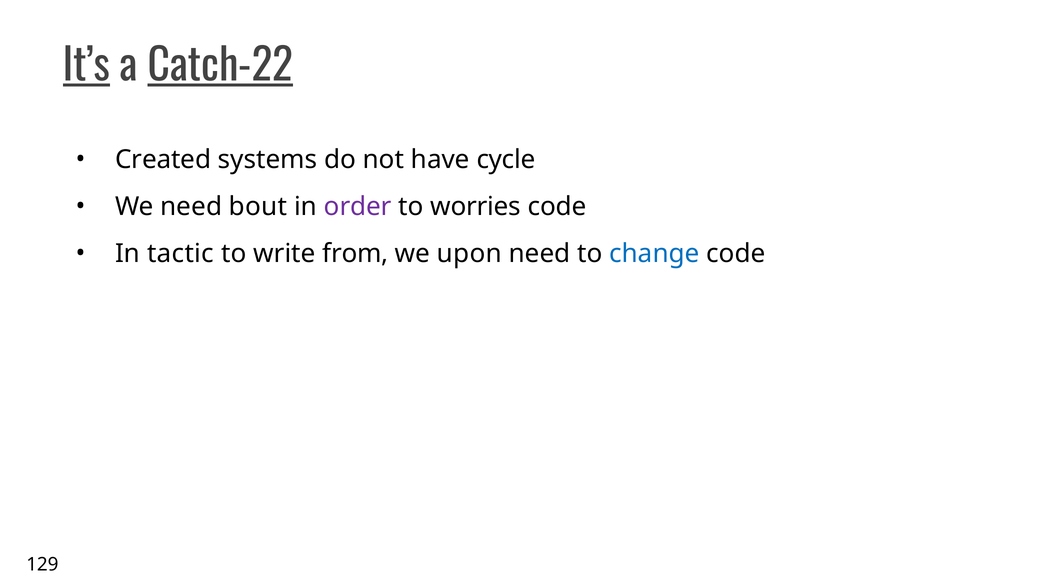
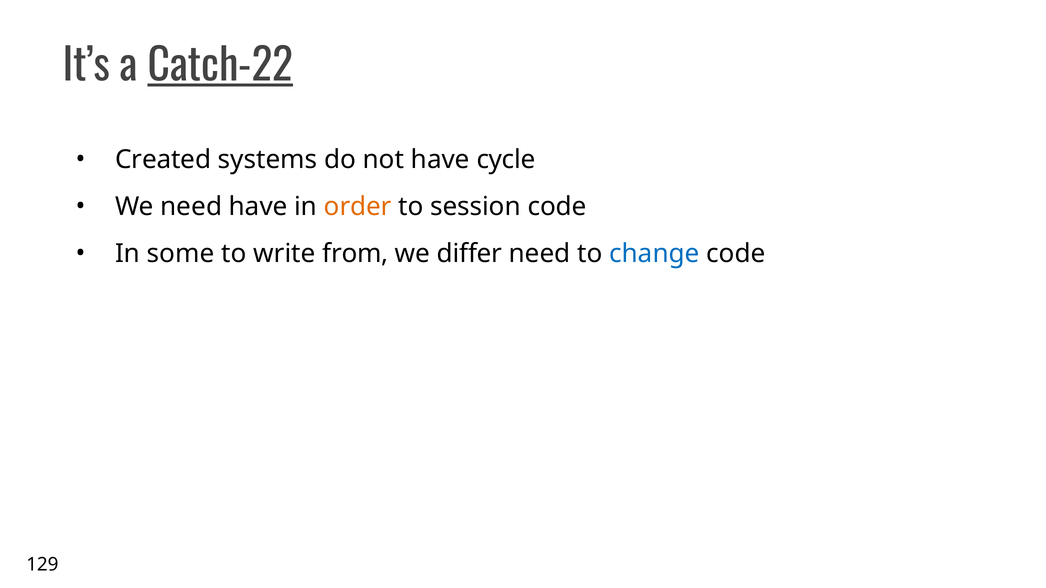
It’s underline: present -> none
need bout: bout -> have
order colour: purple -> orange
worries: worries -> session
tactic: tactic -> some
upon: upon -> differ
